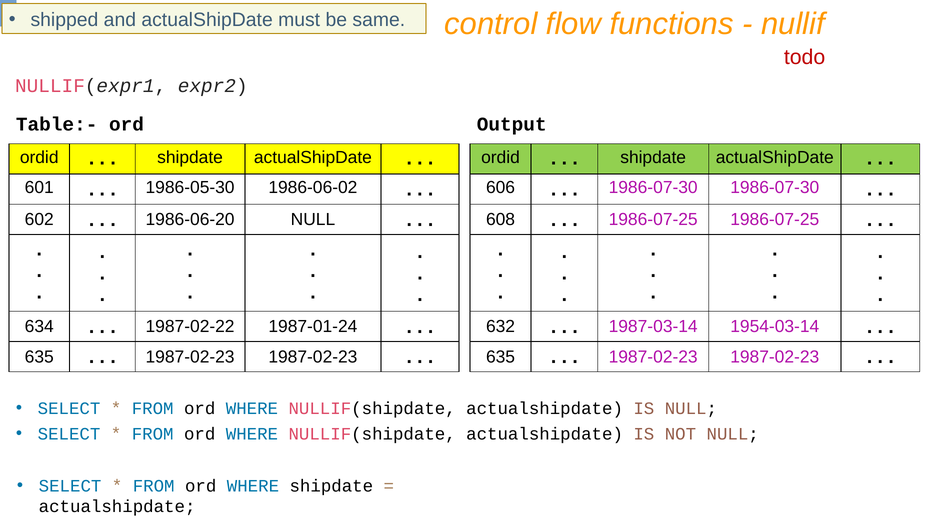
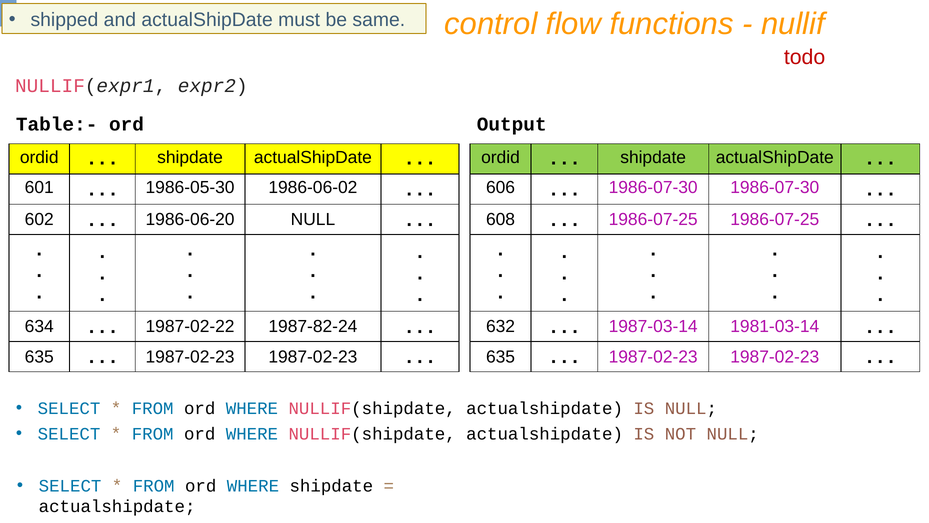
1987-01-24: 1987-01-24 -> 1987-82-24
1954-03-14: 1954-03-14 -> 1981-03-14
